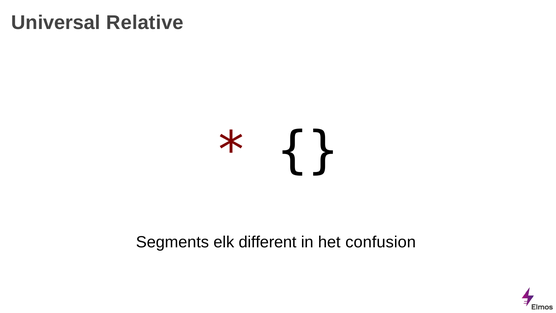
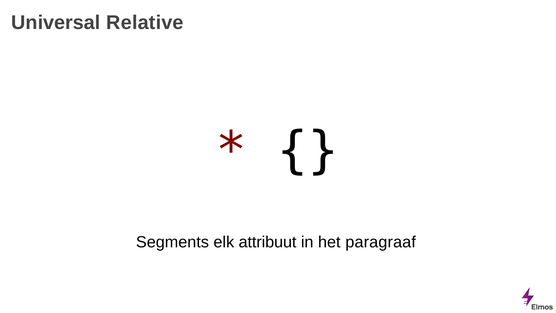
different: different -> attribuut
confusion: confusion -> paragraaf
